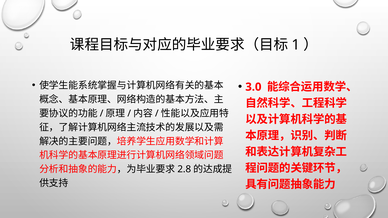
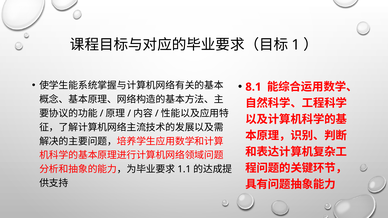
3.0: 3.0 -> 8.1
2.8: 2.8 -> 1.1
